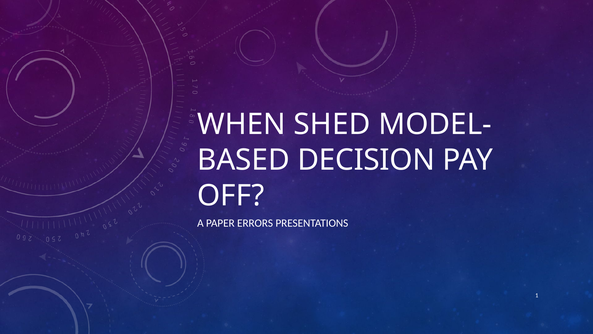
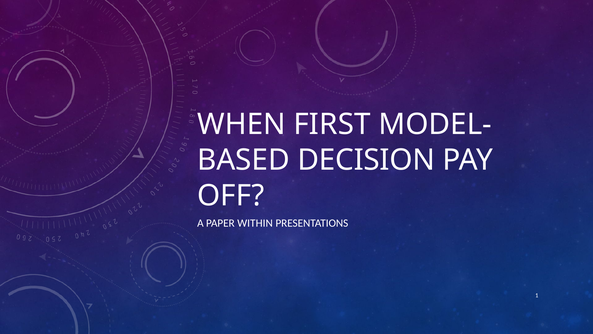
SHED: SHED -> FIRST
ERRORS: ERRORS -> WITHIN
